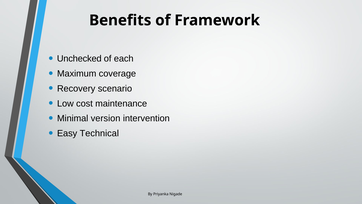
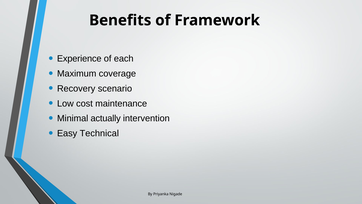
Unchecked: Unchecked -> Experience
version: version -> actually
